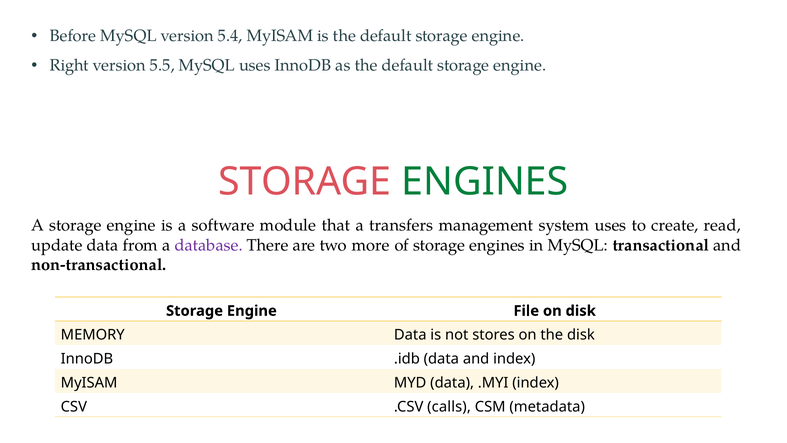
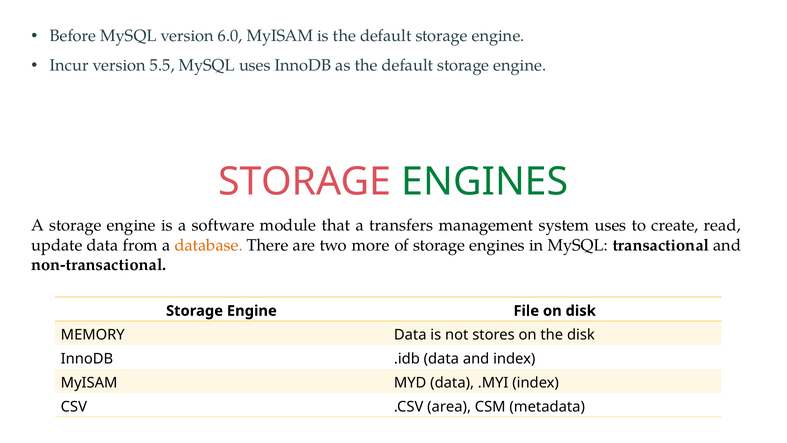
5.4: 5.4 -> 6.0
Right: Right -> Incur
database colour: purple -> orange
calls: calls -> area
